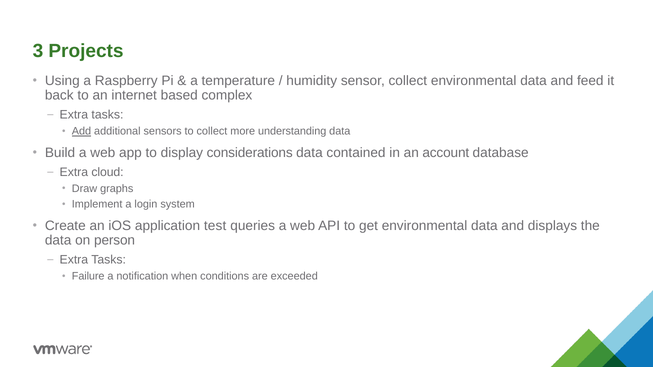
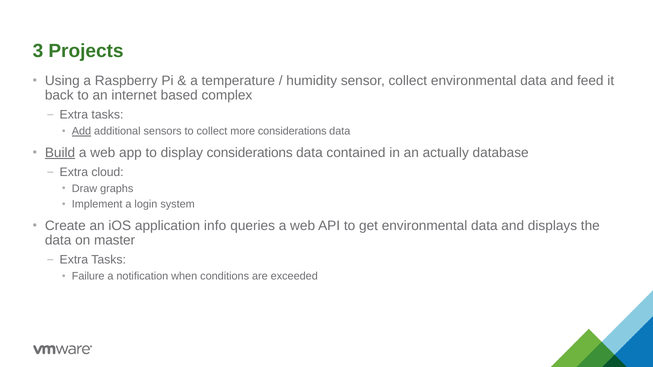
more understanding: understanding -> considerations
Build underline: none -> present
account: account -> actually
test: test -> info
person: person -> master
